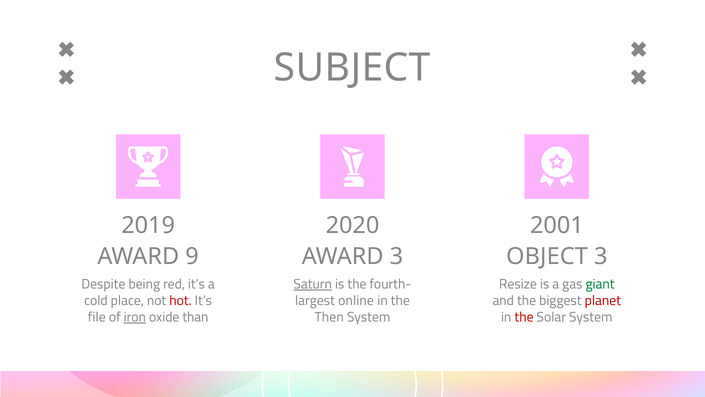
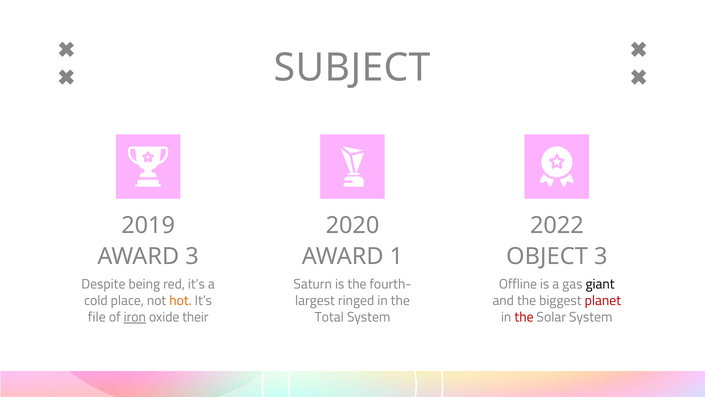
2001: 2001 -> 2022
AWARD 9: 9 -> 3
AWARD 3: 3 -> 1
Saturn underline: present -> none
Resize: Resize -> Offline
giant colour: green -> black
hot colour: red -> orange
online: online -> ringed
than: than -> their
Then: Then -> Total
